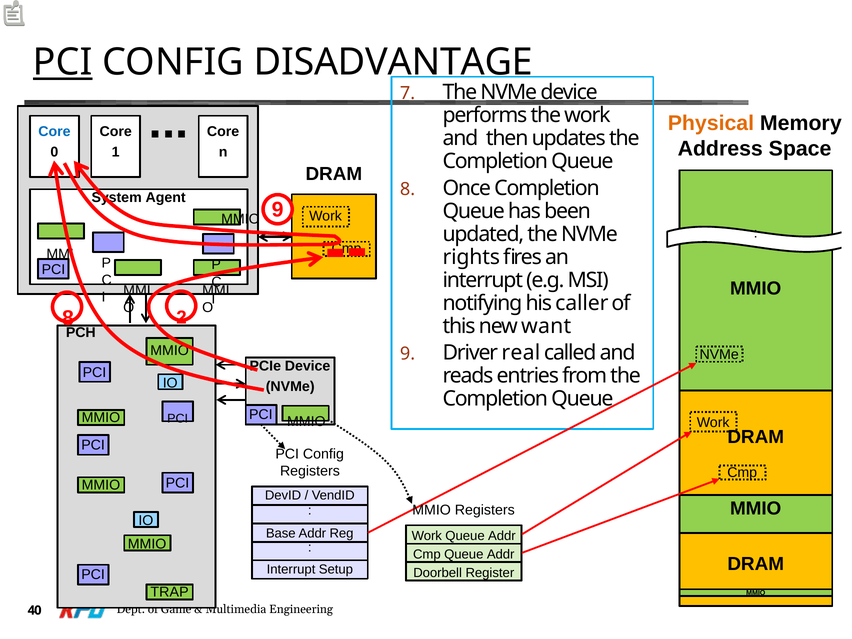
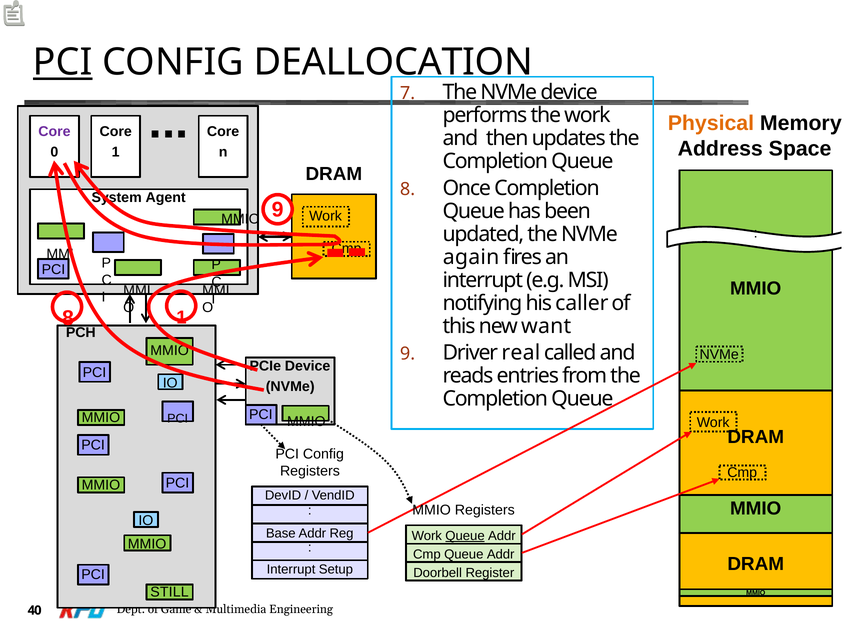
DISADVANTAGE: DISADVANTAGE -> DEALLOCATION
Core at (54, 132) colour: blue -> purple
rights: rights -> again
8 2: 2 -> 1
Queue at (465, 536) underline: none -> present
TRAP: TRAP -> STILL
